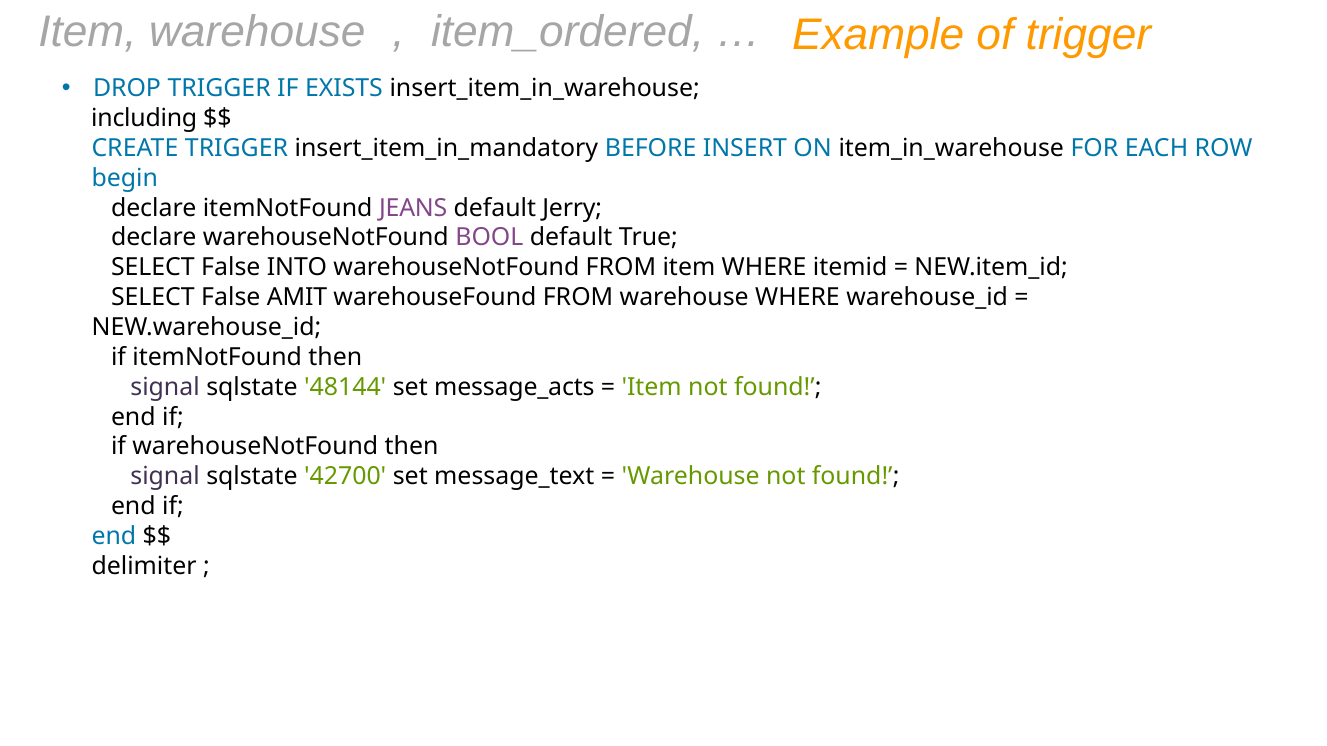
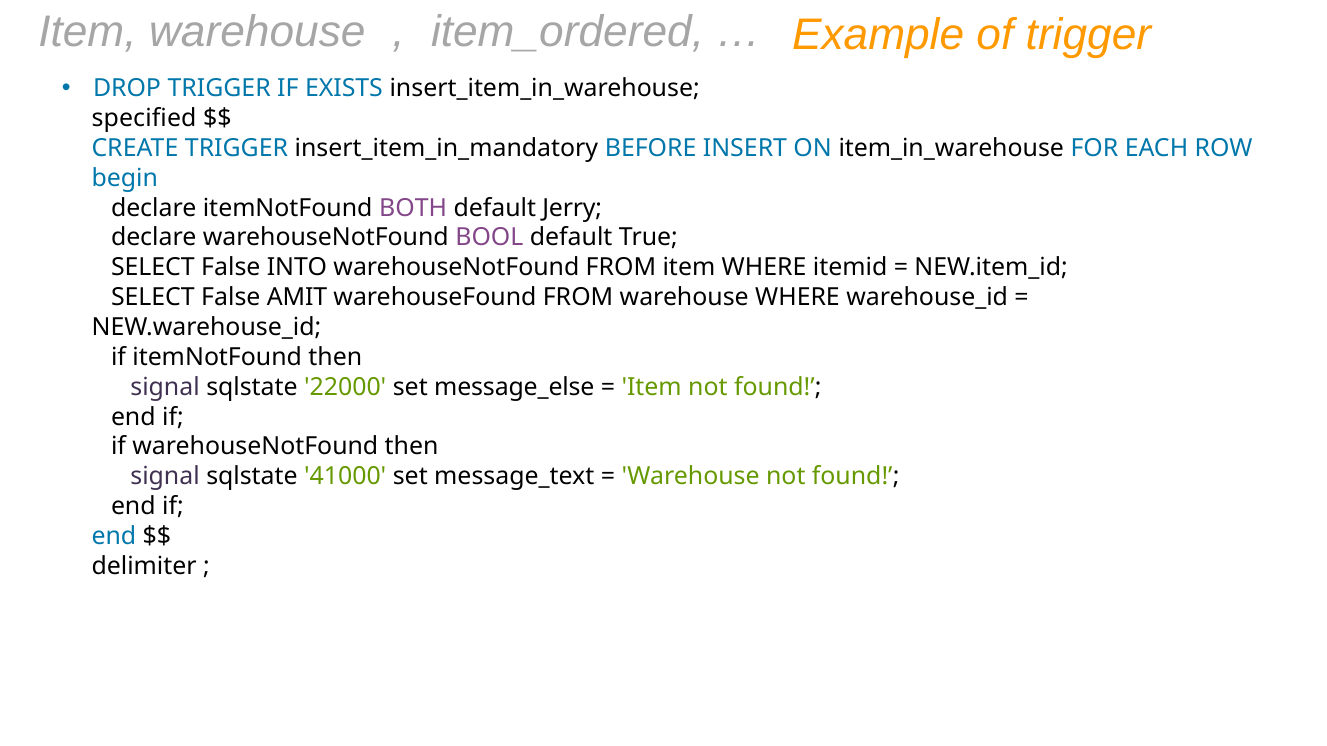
including: including -> specified
JEANS: JEANS -> BOTH
48144: 48144 -> 22000
message_acts: message_acts -> message_else
42700: 42700 -> 41000
